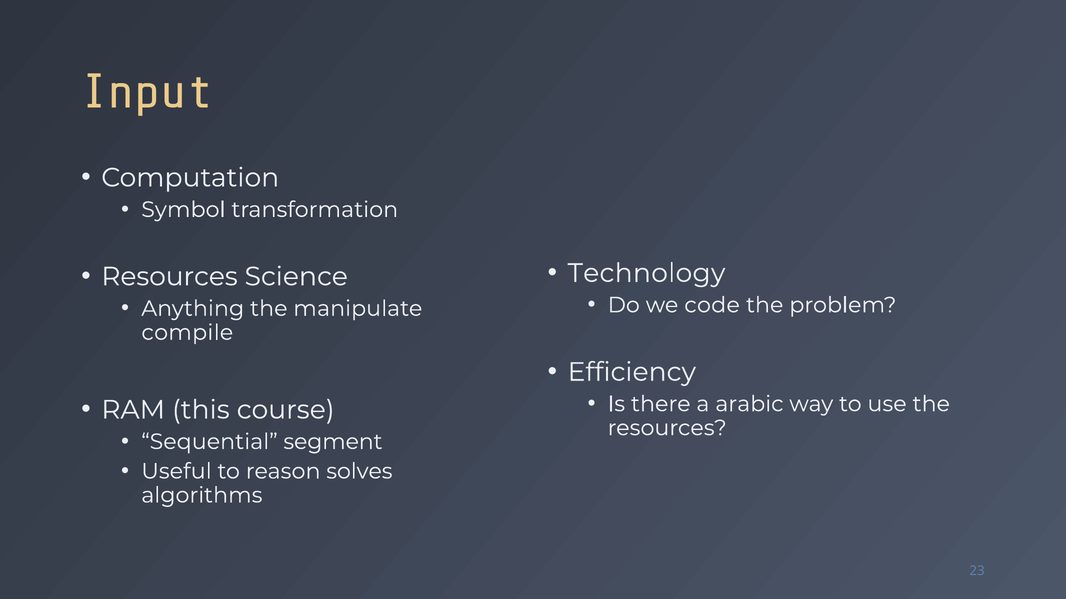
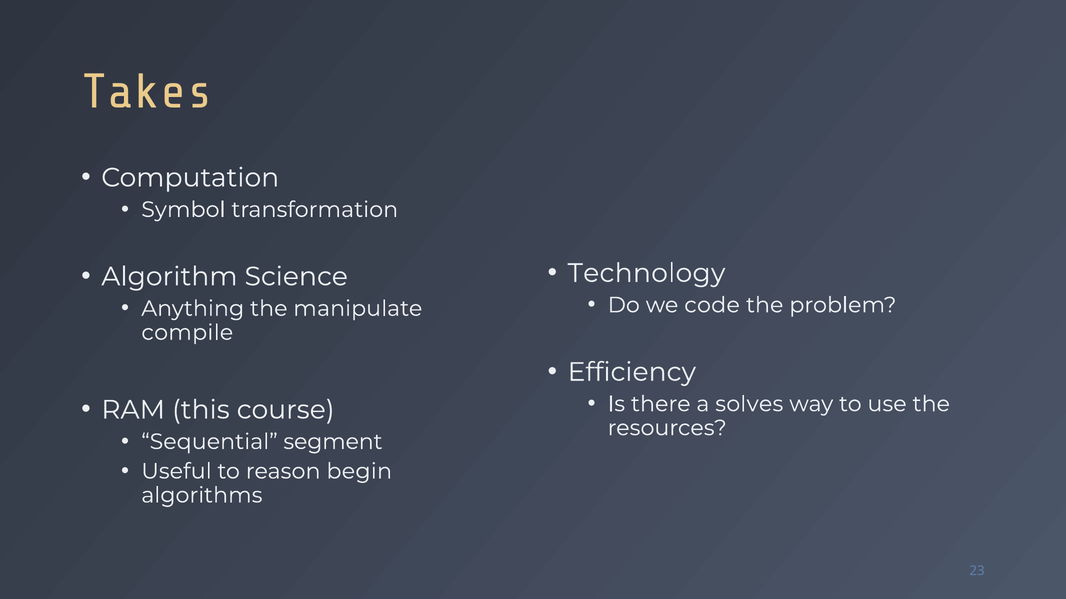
Input: Input -> Takes
Resources at (170, 277): Resources -> Algorithm
arabic: arabic -> solves
solves: solves -> begin
